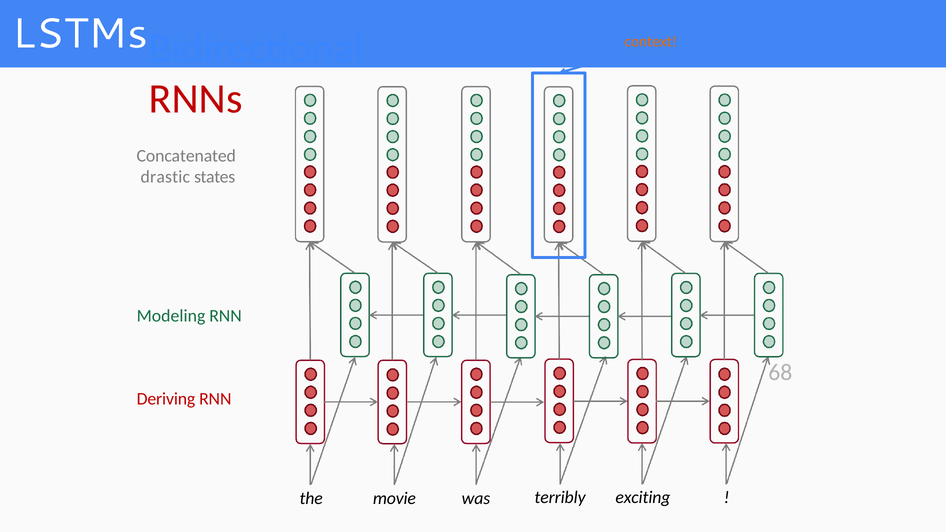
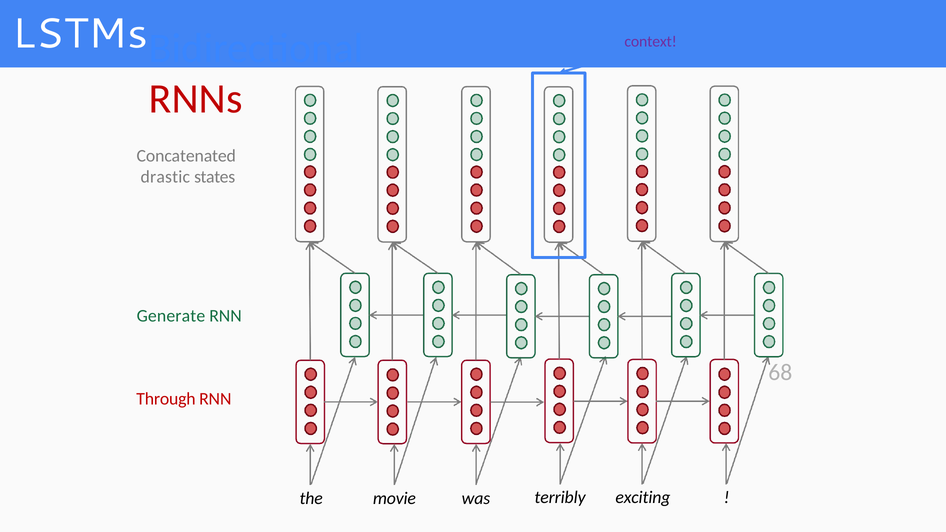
context colour: orange -> purple
Modeling: Modeling -> Generate
Deriving: Deriving -> Through
